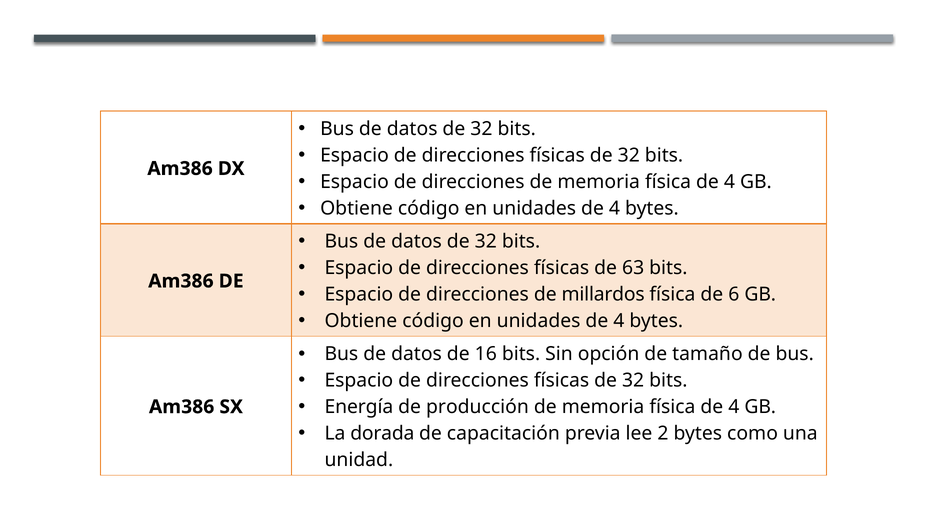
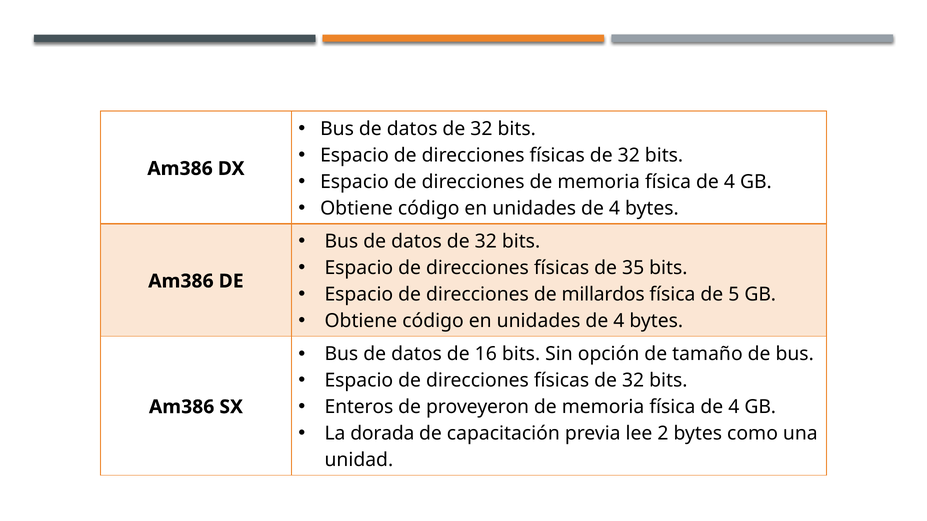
63: 63 -> 35
6: 6 -> 5
Energía: Energía -> Enteros
producción: producción -> proveyeron
